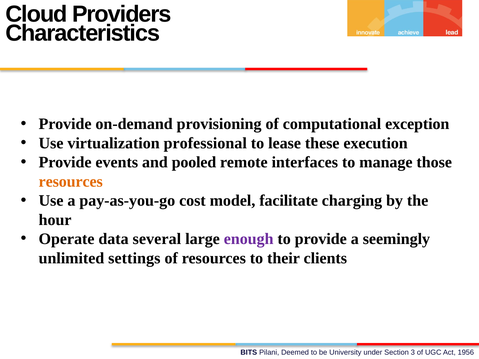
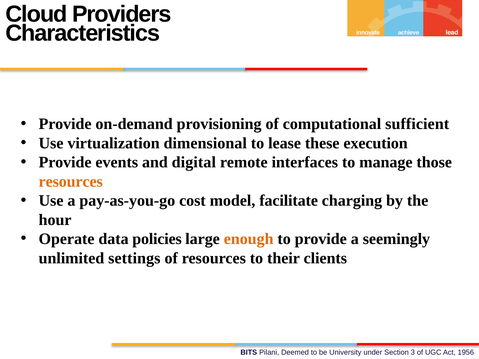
exception: exception -> sufficient
professional: professional -> dimensional
pooled: pooled -> digital
several: several -> policies
enough colour: purple -> orange
